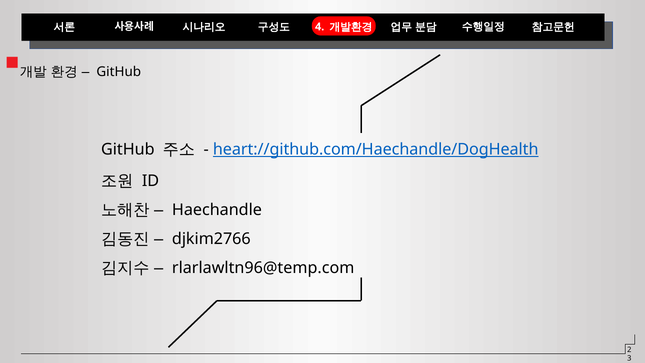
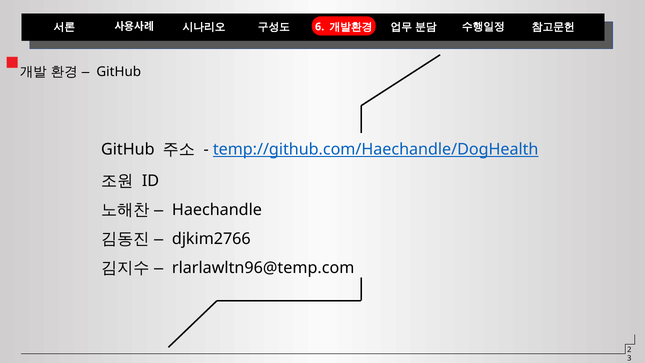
4: 4 -> 6
heart://github.com/Haechandle/DogHealth: heart://github.com/Haechandle/DogHealth -> temp://github.com/Haechandle/DogHealth
